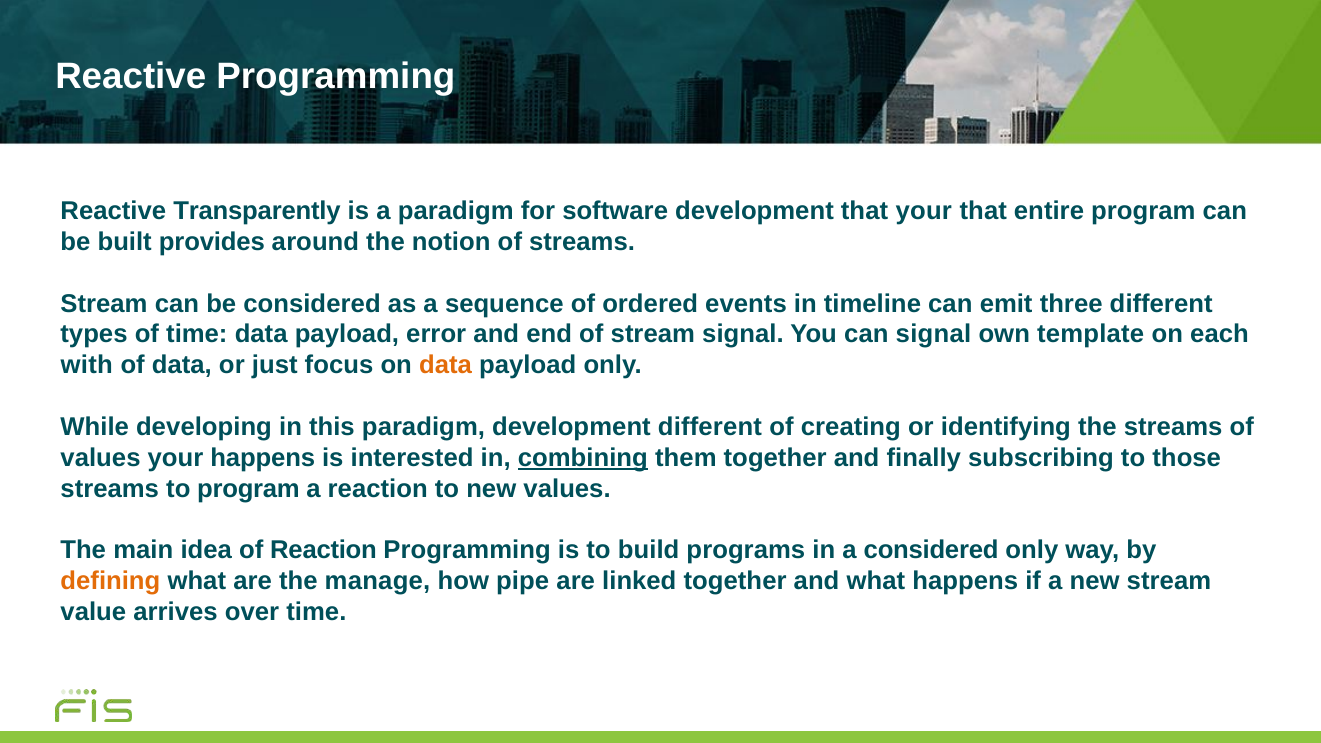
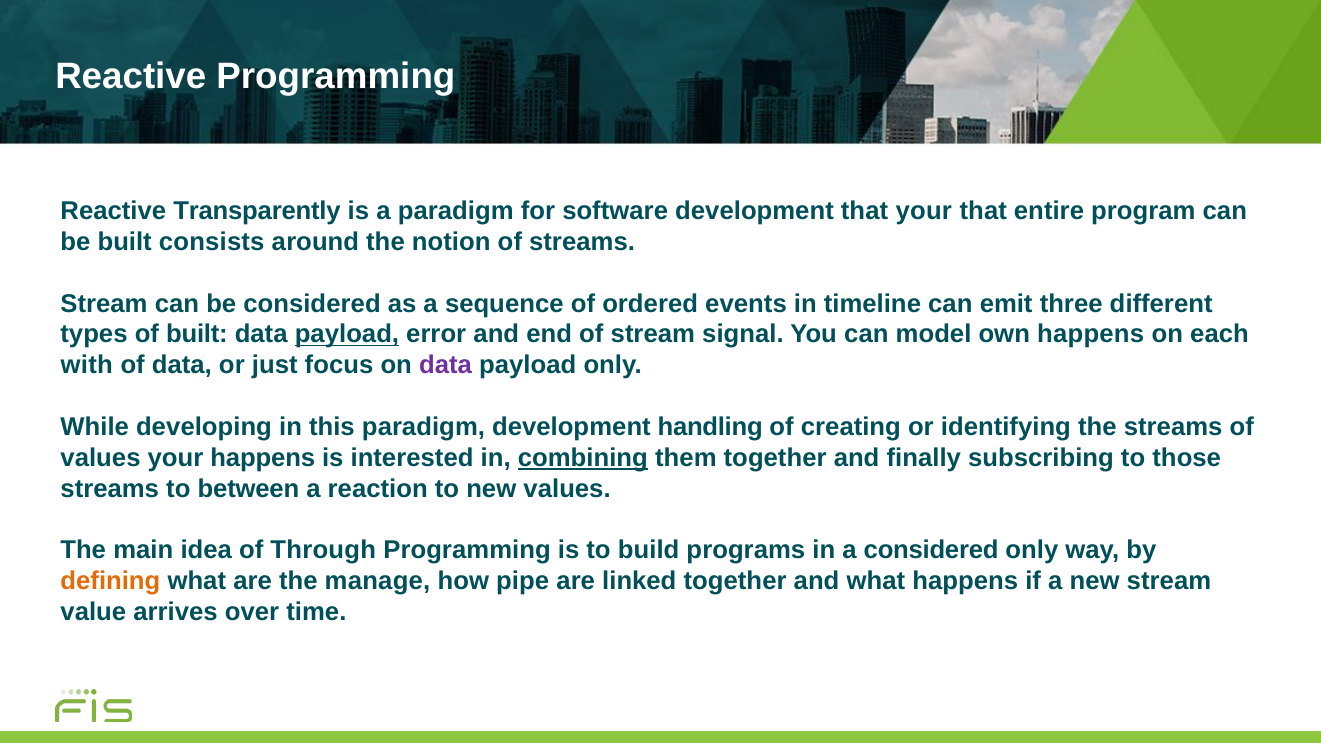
provides: provides -> consists
of time: time -> built
payload at (347, 335) underline: none -> present
can signal: signal -> model
own template: template -> happens
data at (446, 365) colour: orange -> purple
development different: different -> handling
to program: program -> between
of Reaction: Reaction -> Through
